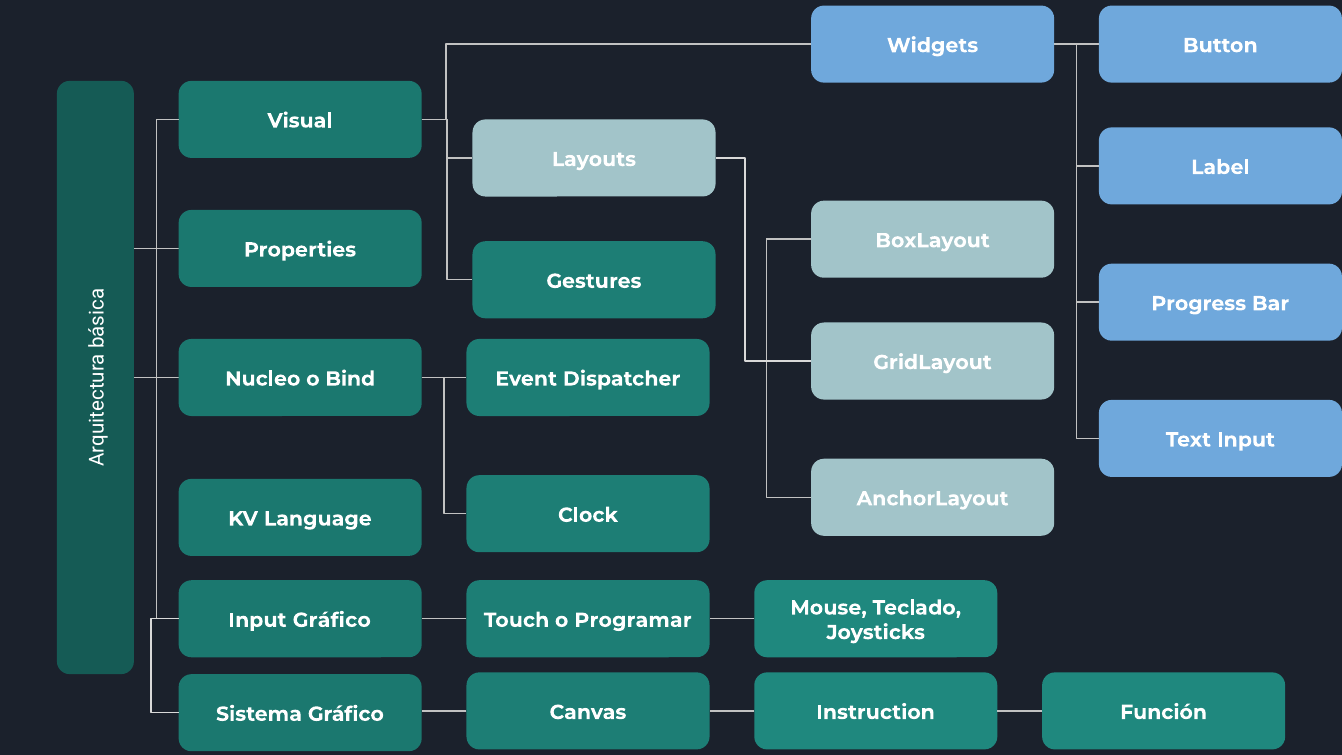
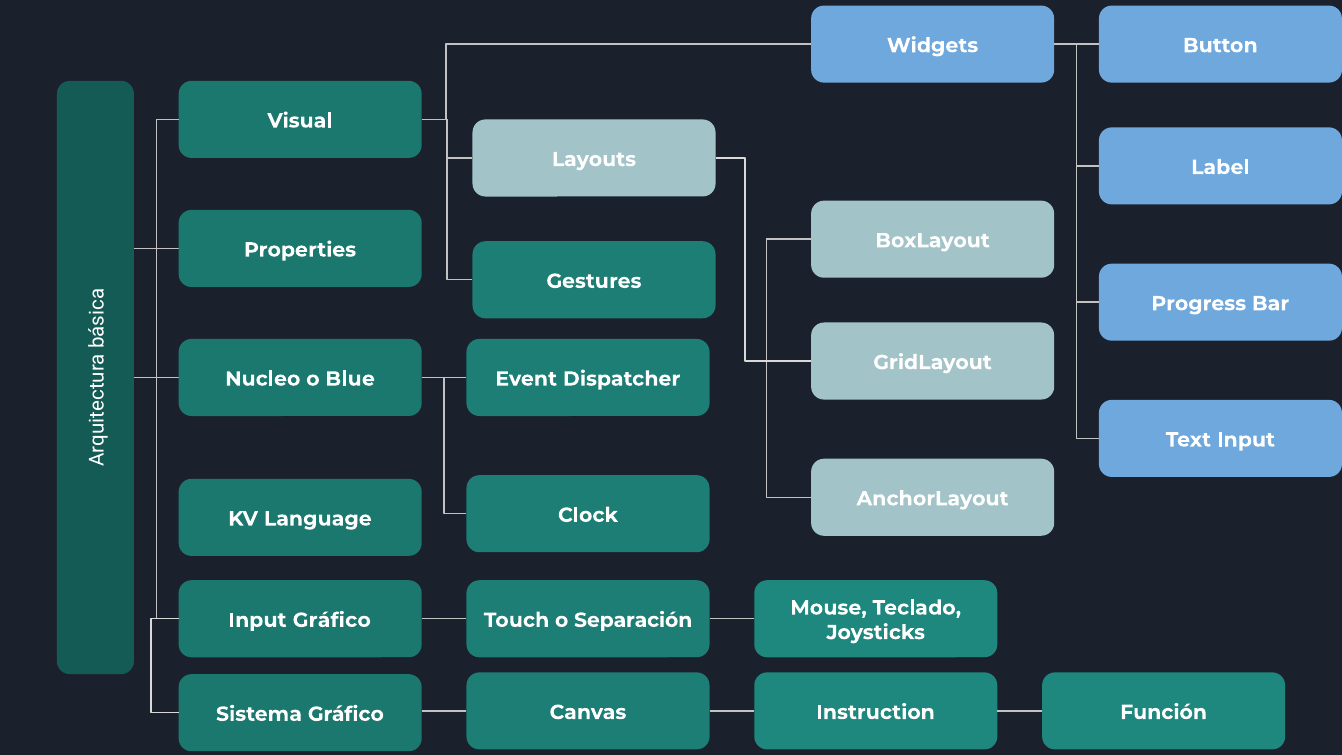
Bind: Bind -> Blue
Programar: Programar -> Separación
